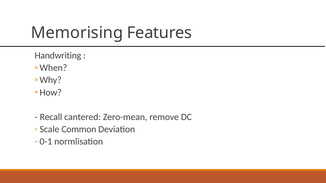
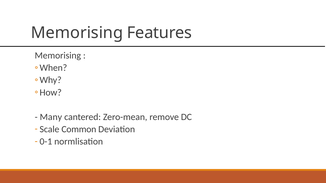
Handwriting at (58, 56): Handwriting -> Memorising
Recall: Recall -> Many
